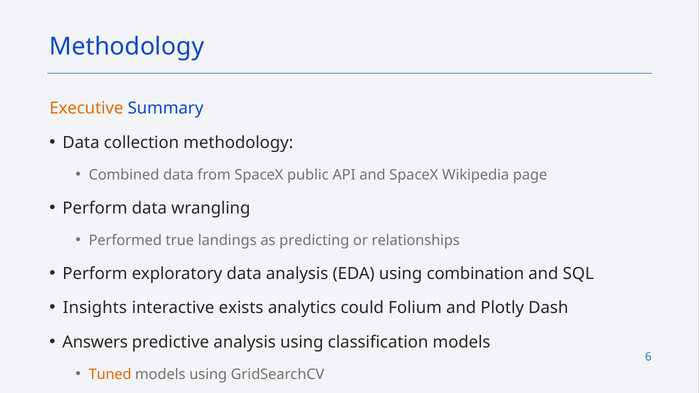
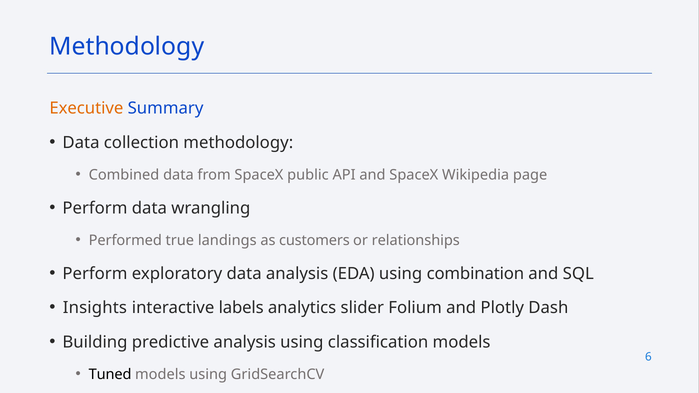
predicting: predicting -> customers
exists: exists -> labels
could: could -> slider
Answers: Answers -> Building
Tuned colour: orange -> black
